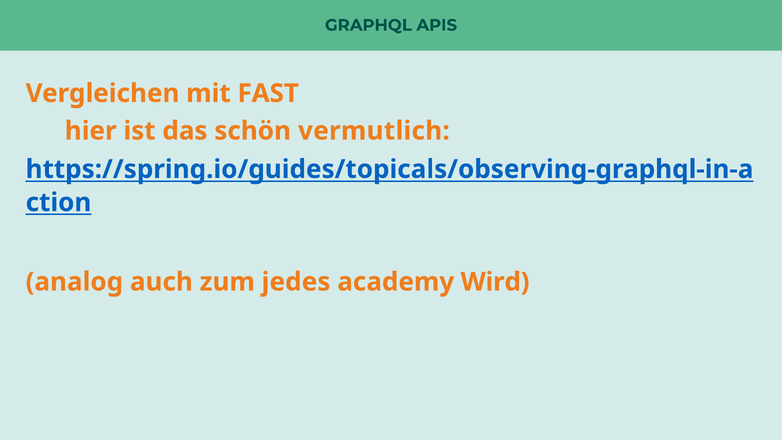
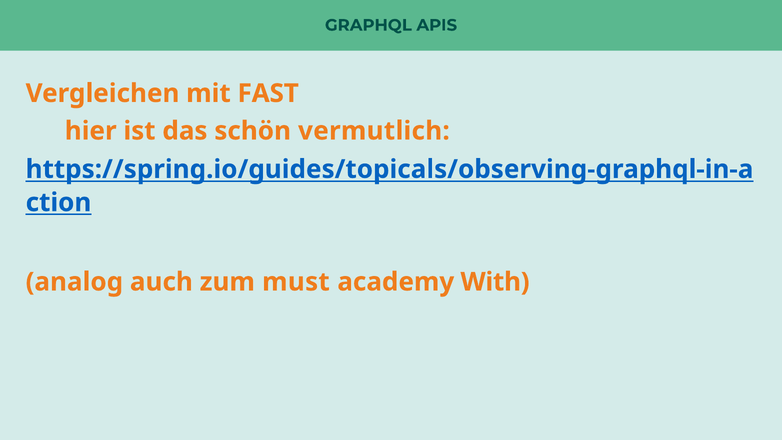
jedes: jedes -> must
Wird: Wird -> With
